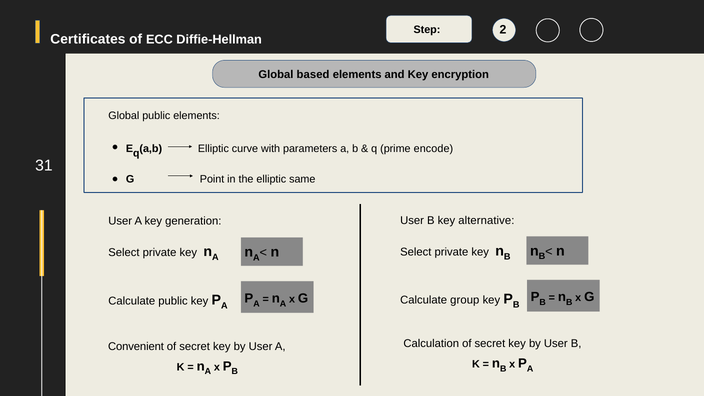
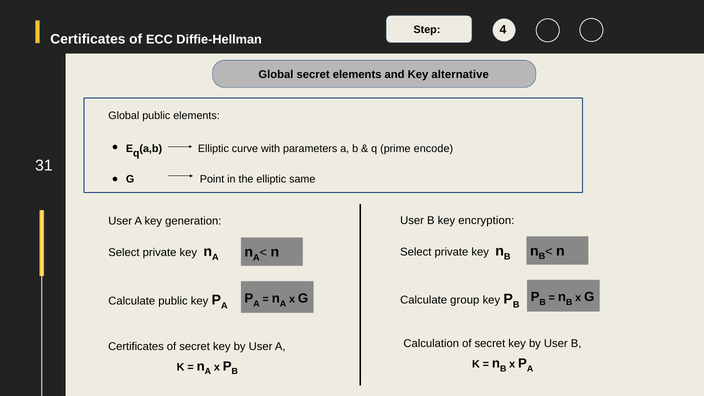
2: 2 -> 4
Global based: based -> secret
encryption: encryption -> alternative
alternative: alternative -> encryption
Convenient at (136, 347): Convenient -> Certificates
